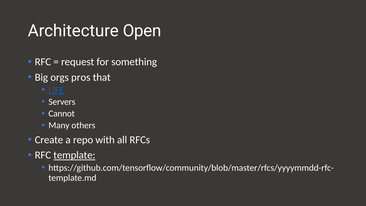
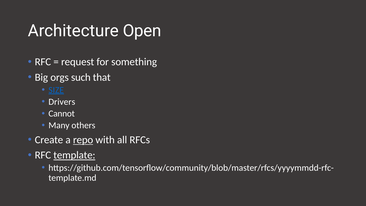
pros: pros -> such
LIFE: LIFE -> SIZE
Servers: Servers -> Drivers
repo underline: none -> present
